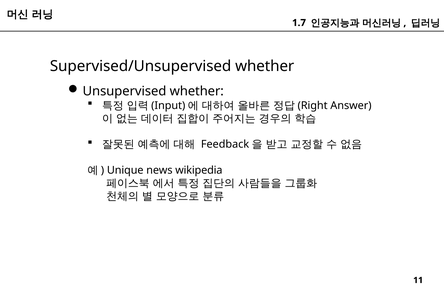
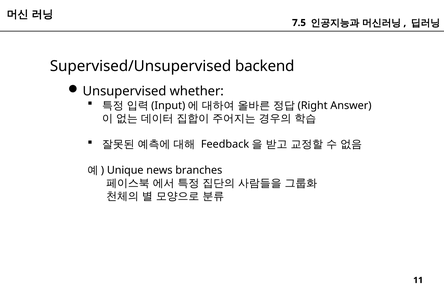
1.7: 1.7 -> 7.5
Supervised/Unsupervised whether: whether -> backend
wikipedia: wikipedia -> branches
